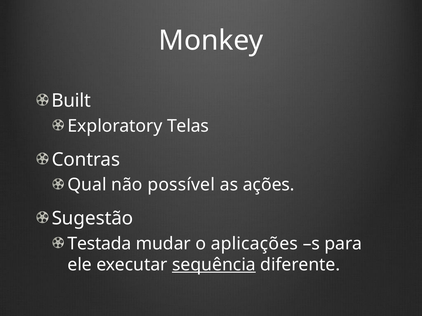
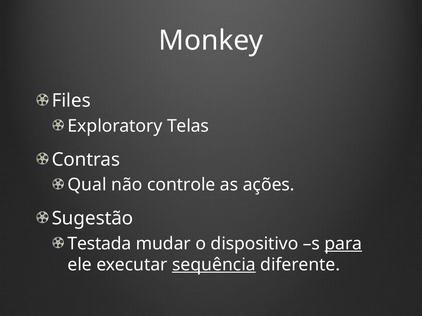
Built: Built -> Files
possível: possível -> controle
aplicações: aplicações -> dispositivo
para underline: none -> present
